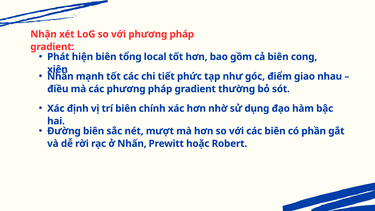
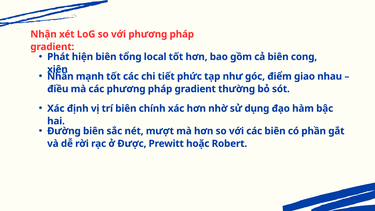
ở Nhấn: Nhấn -> Được
